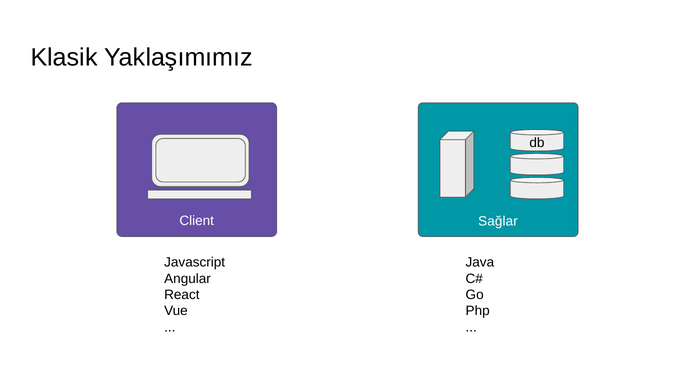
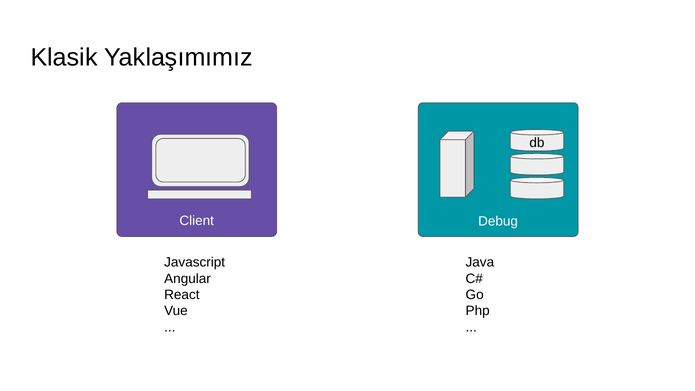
Sağlar: Sağlar -> Debug
